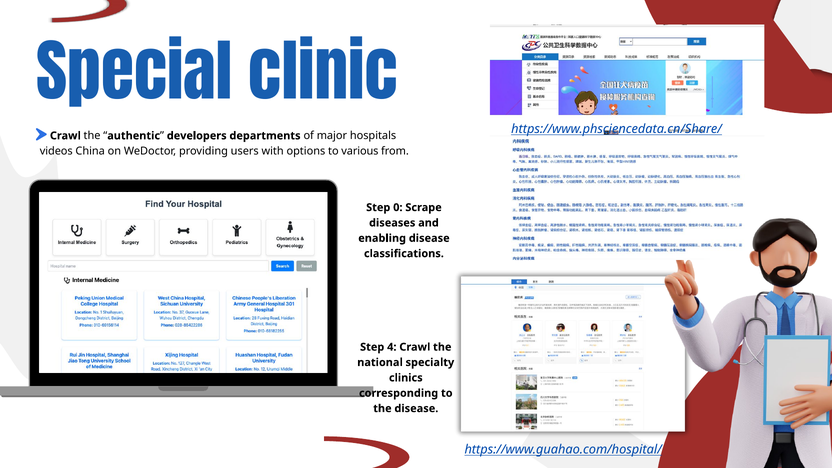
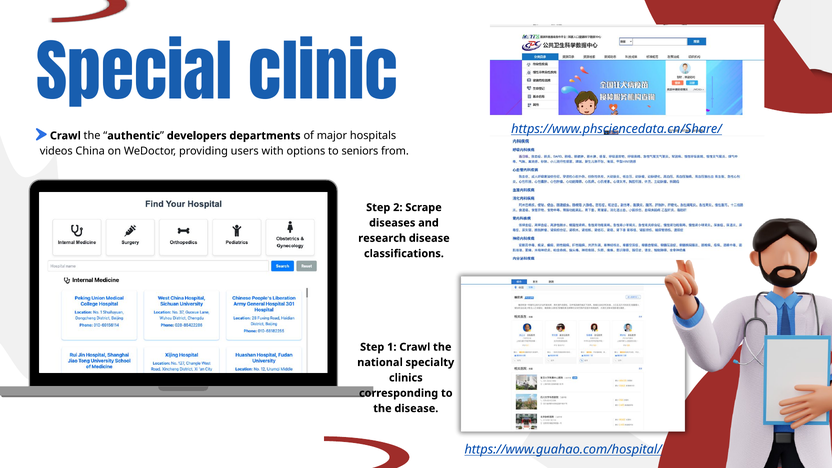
various: various -> seniors
0: 0 -> 2
enabling: enabling -> research
4: 4 -> 1
